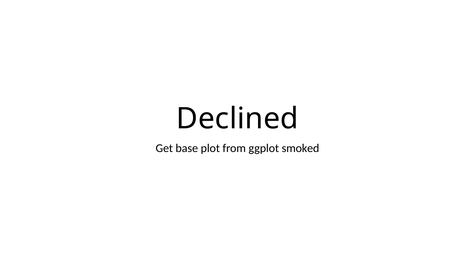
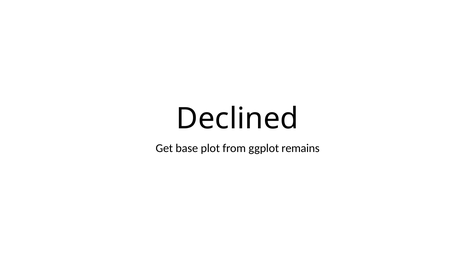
smoked: smoked -> remains
